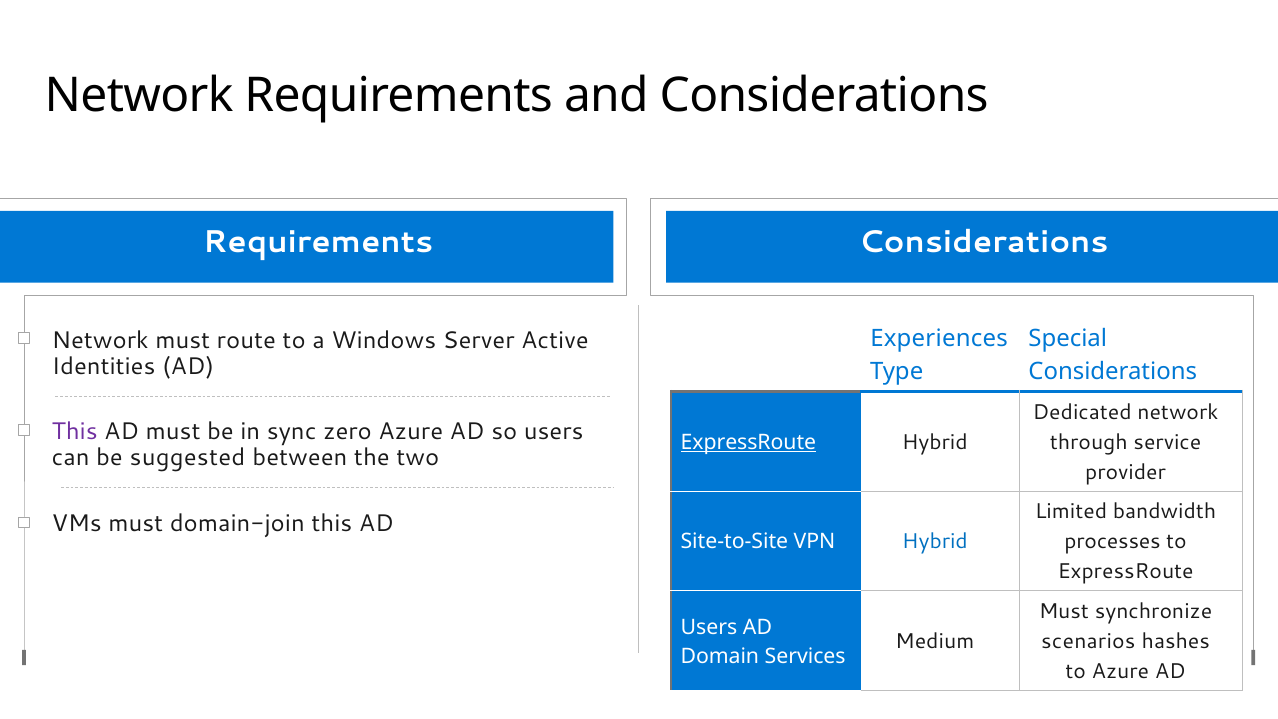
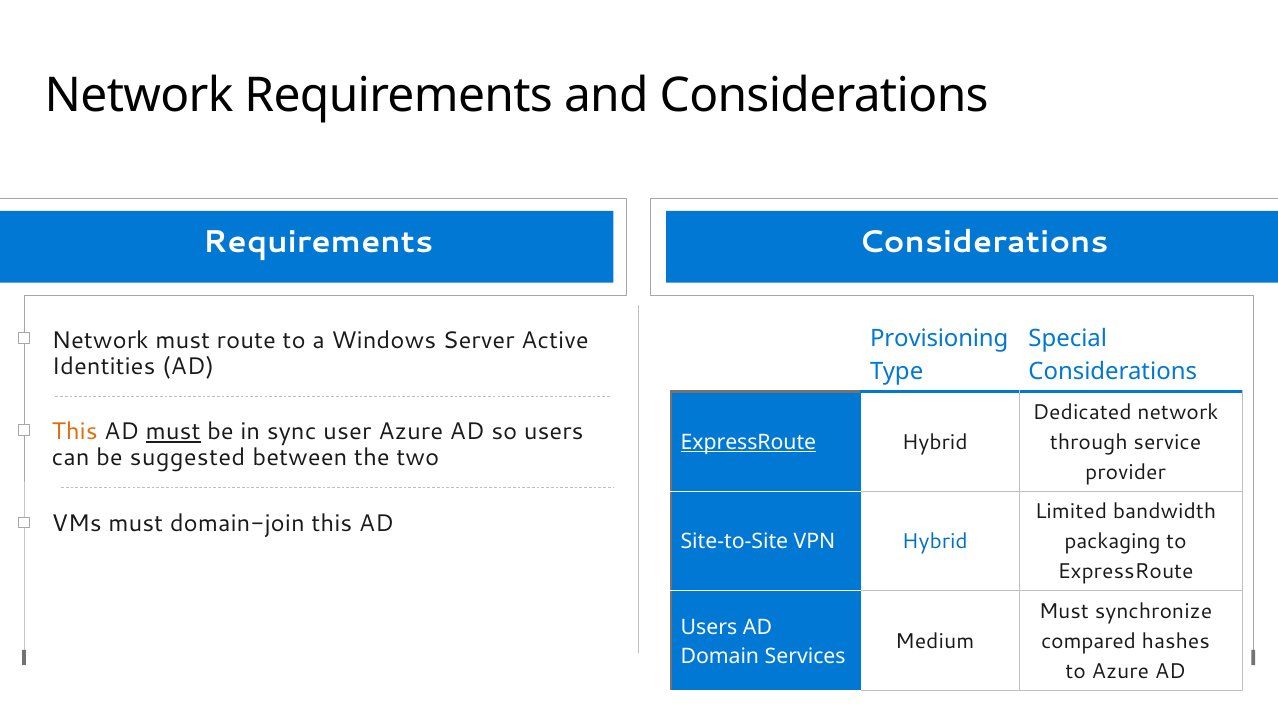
Experiences: Experiences -> Provisioning
This at (75, 432) colour: purple -> orange
must at (173, 432) underline: none -> present
zero: zero -> user
processes: processes -> packaging
scenarios: scenarios -> compared
